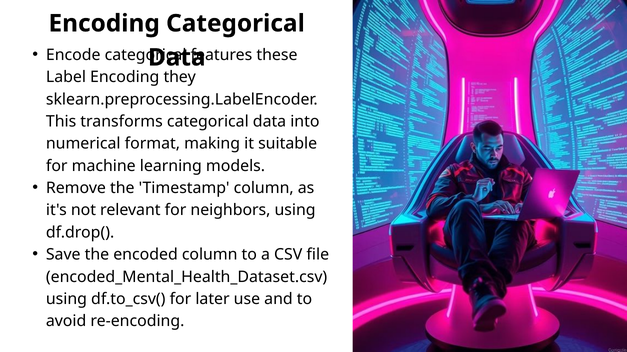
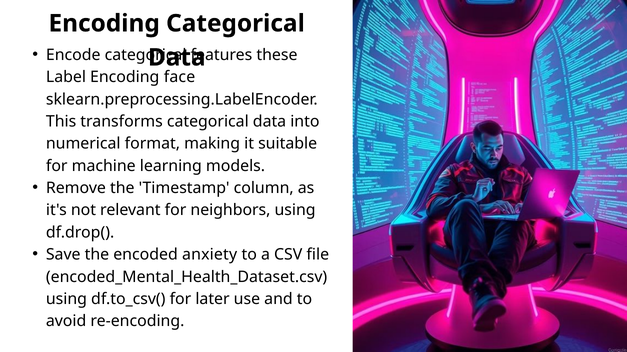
they: they -> face
encoded column: column -> anxiety
